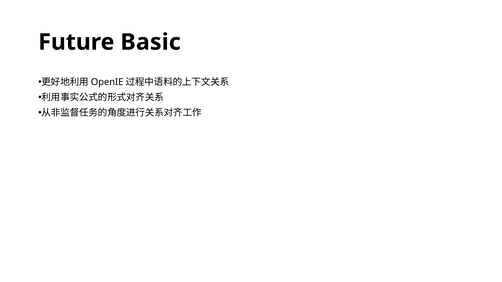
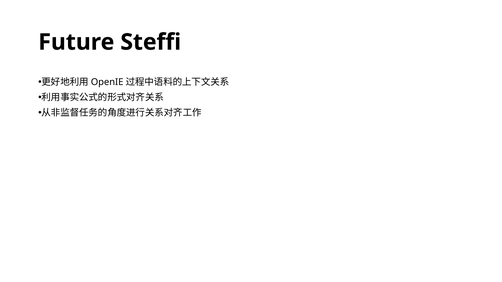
Basic: Basic -> Steffi
